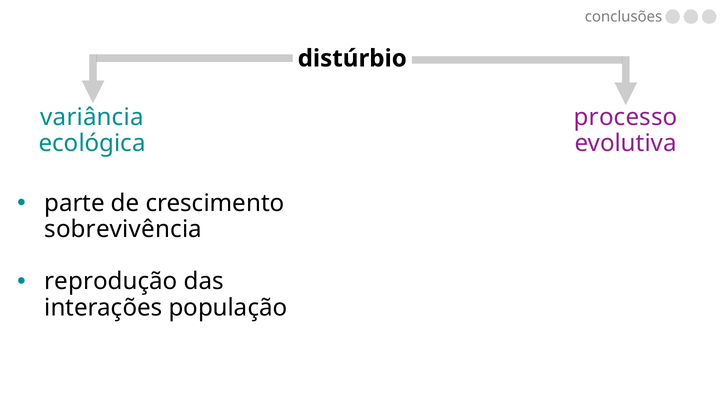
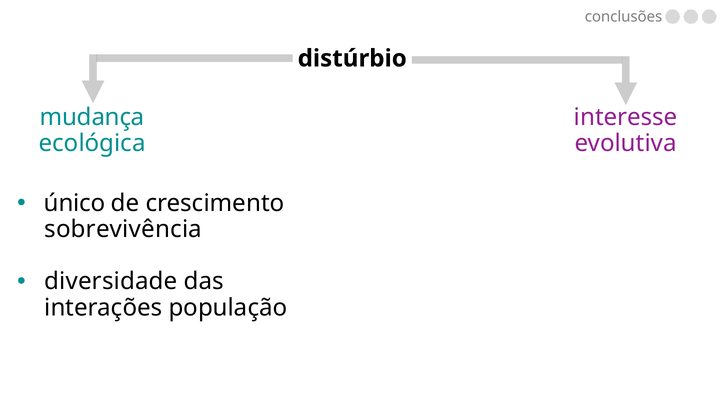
variância: variância -> mudança
processo: processo -> interesse
parte: parte -> único
reprodução: reprodução -> diversidade
